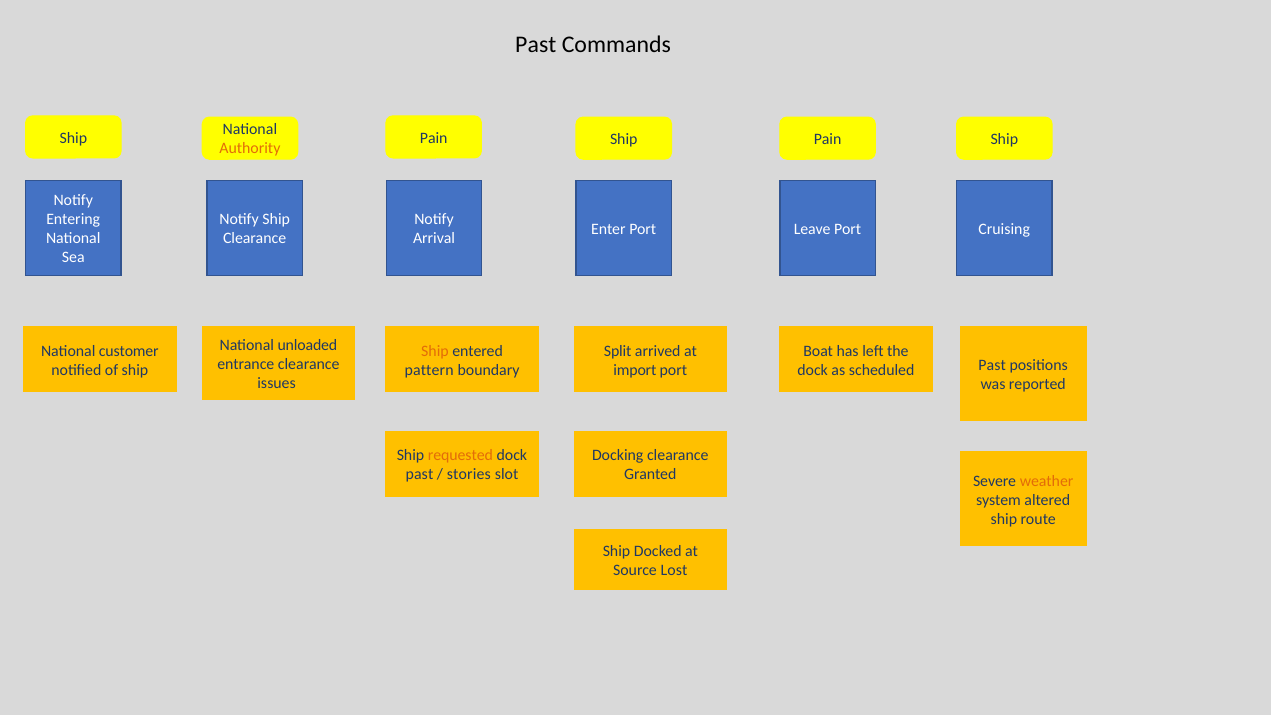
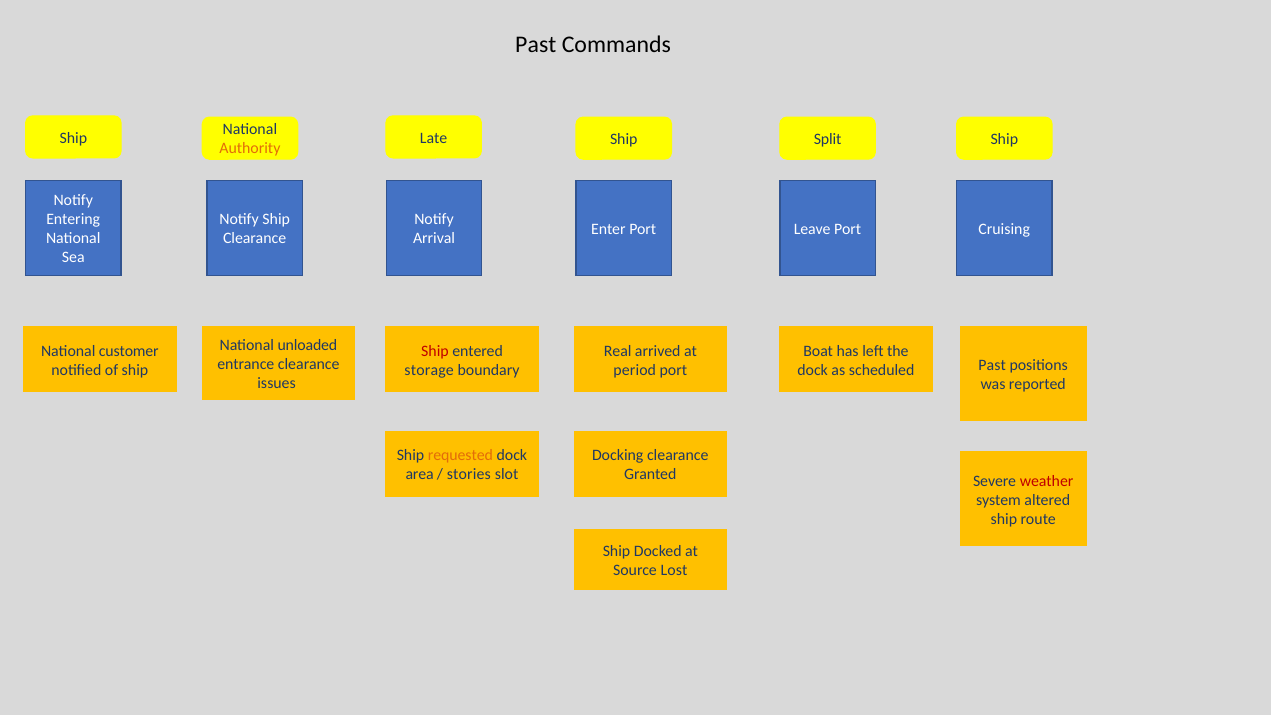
Pain at (434, 138): Pain -> Late
Pain at (828, 139): Pain -> Split
Ship at (435, 351) colour: orange -> red
Split: Split -> Real
pattern: pattern -> storage
import: import -> period
past at (419, 474): past -> area
weather colour: orange -> red
